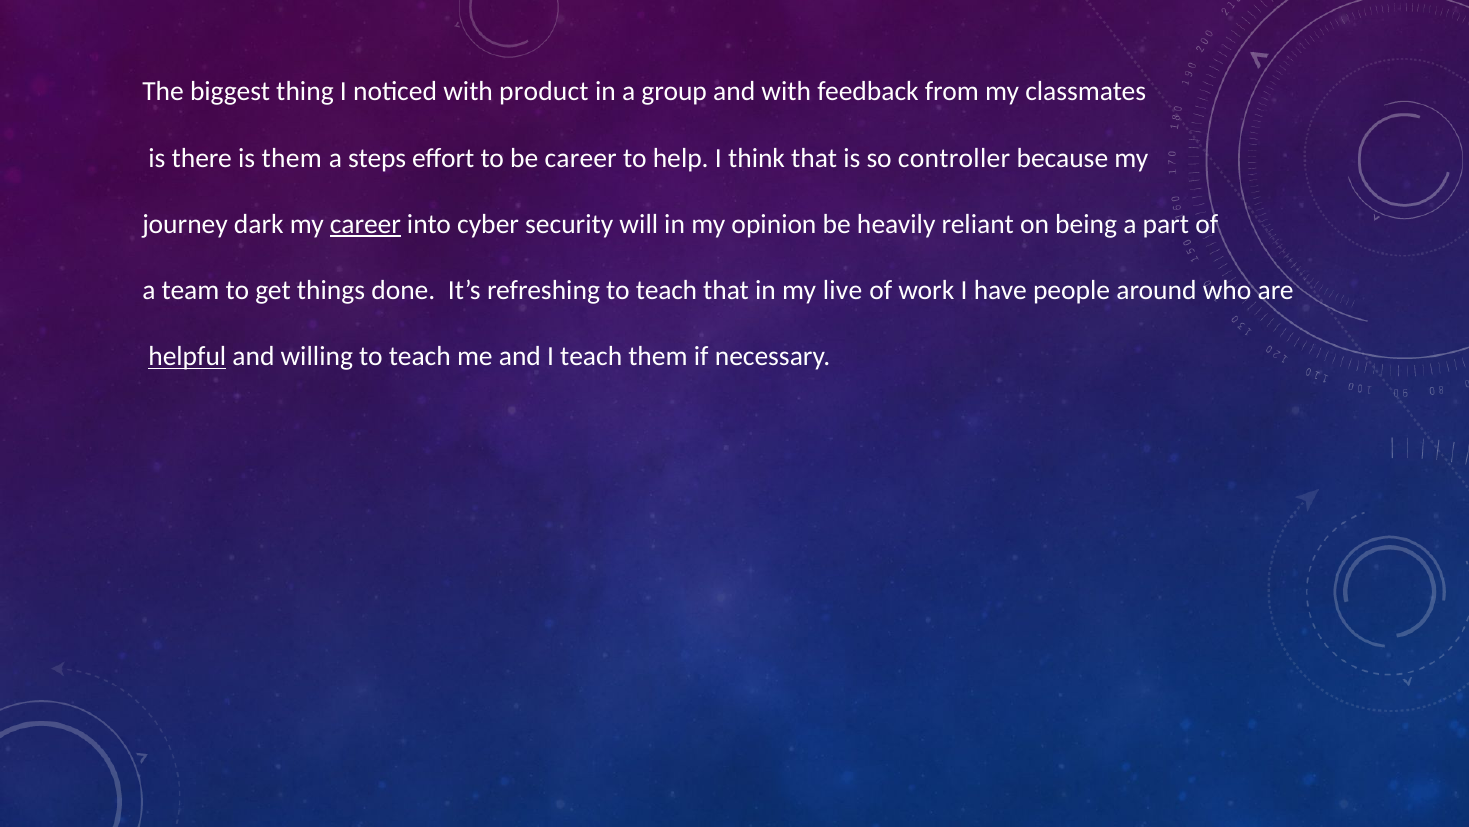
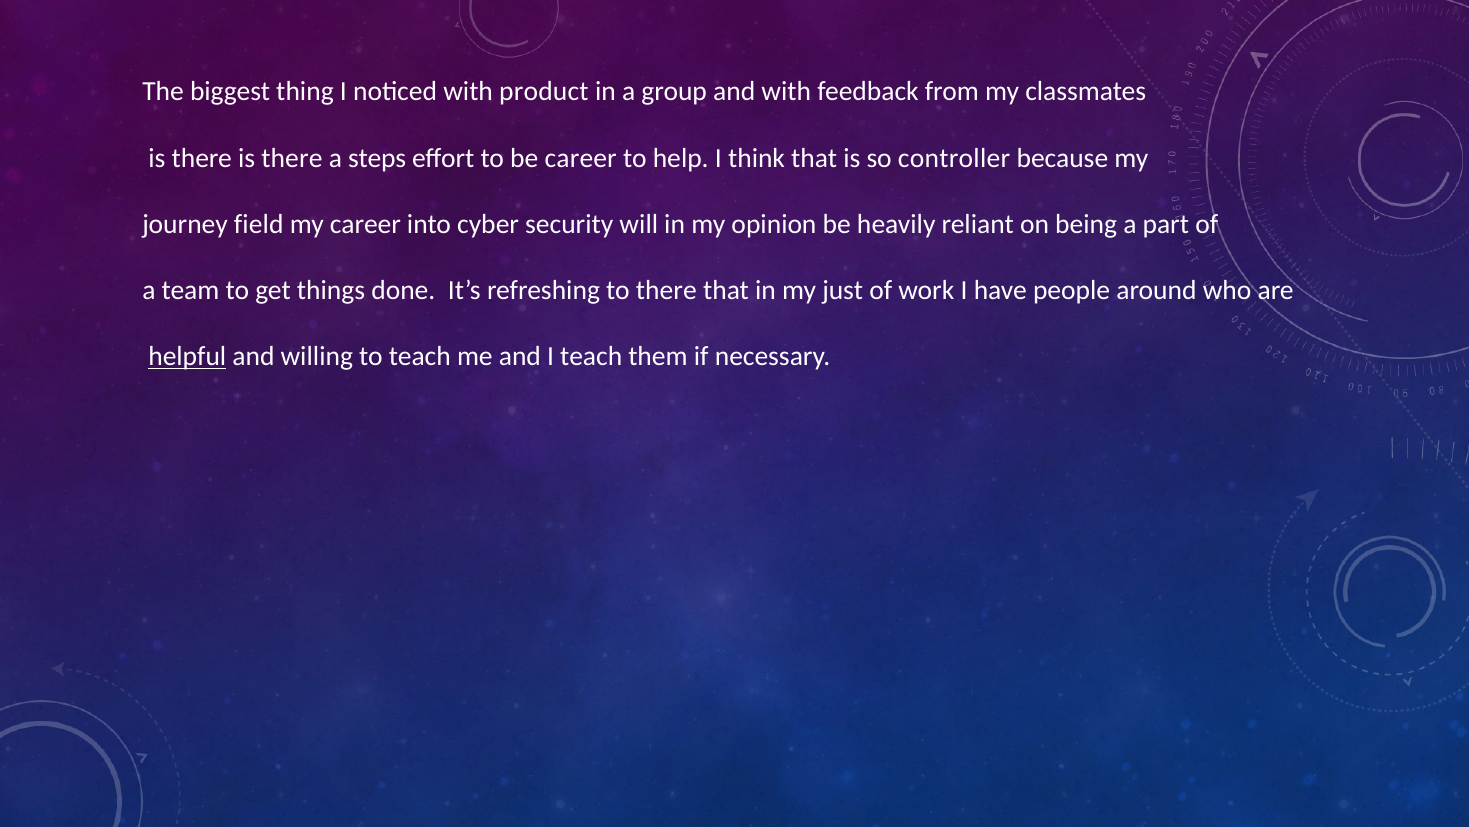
there is them: them -> there
dark: dark -> field
career at (365, 224) underline: present -> none
refreshing to teach: teach -> there
live: live -> just
